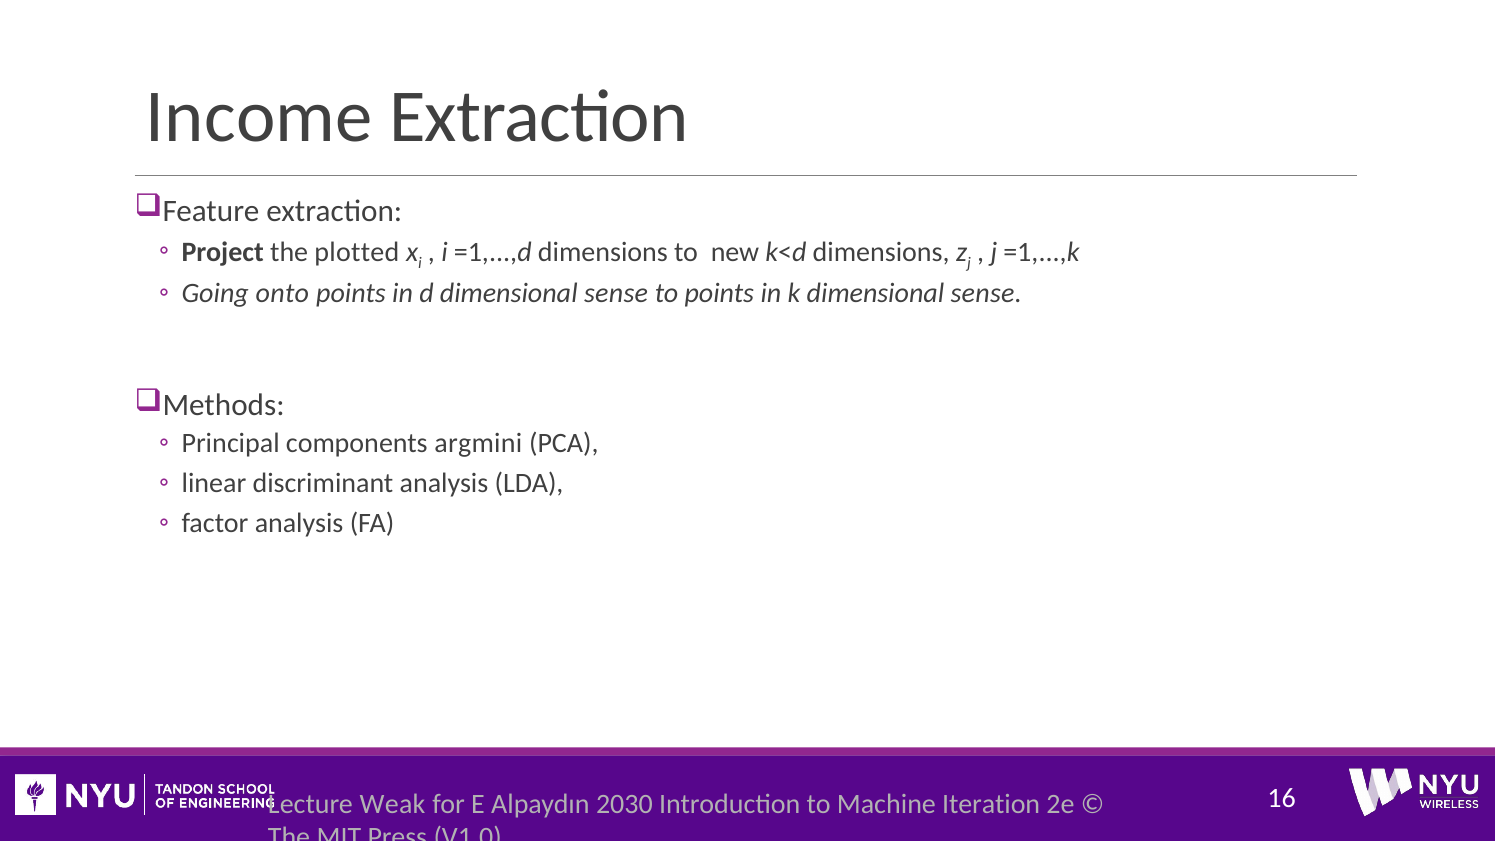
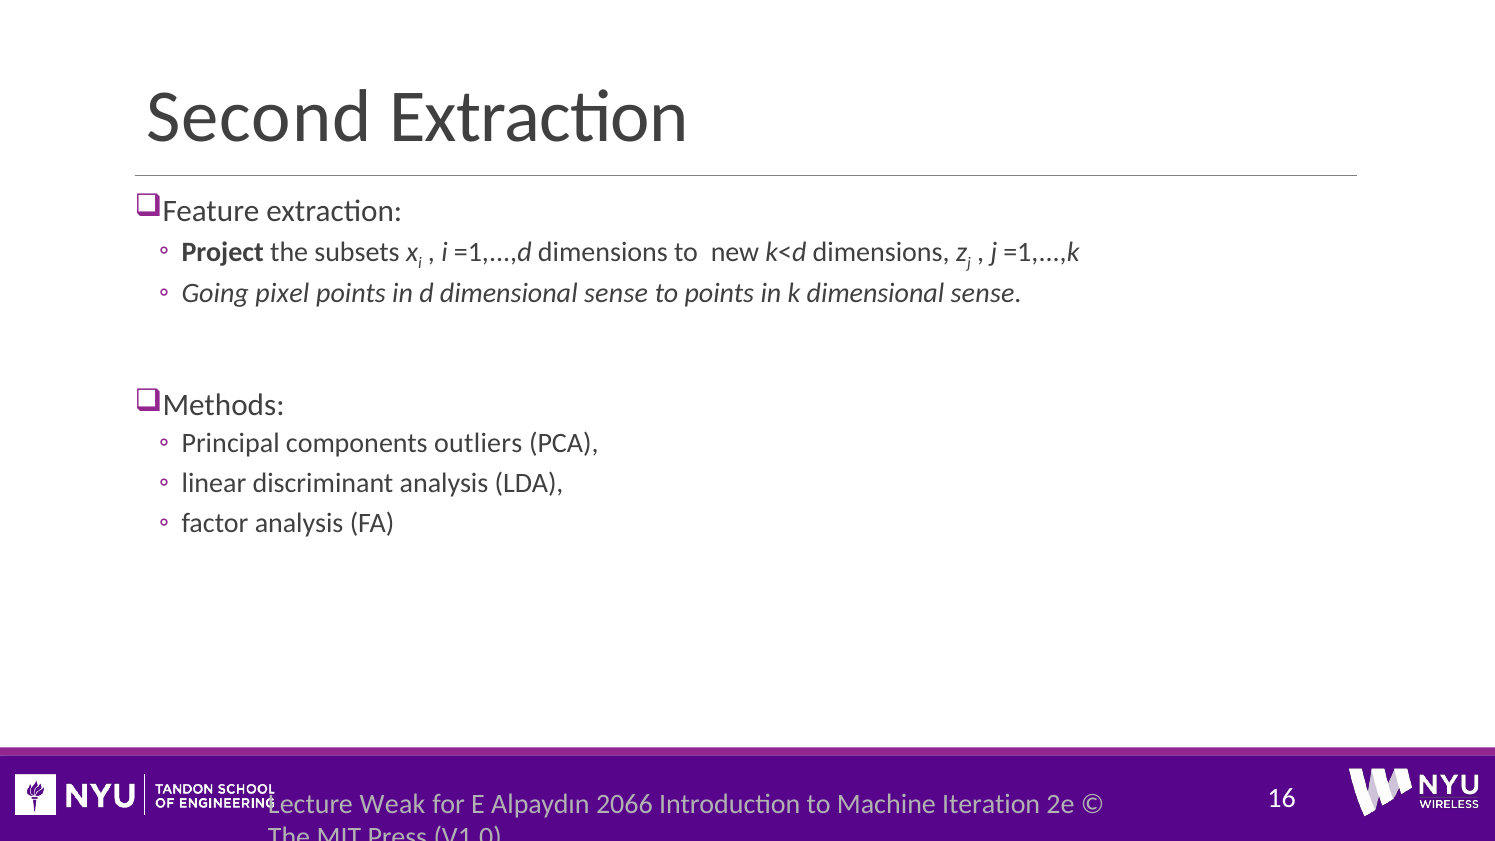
Income: Income -> Second
plotted: plotted -> subsets
onto: onto -> pixel
argmini: argmini -> outliers
2030: 2030 -> 2066
